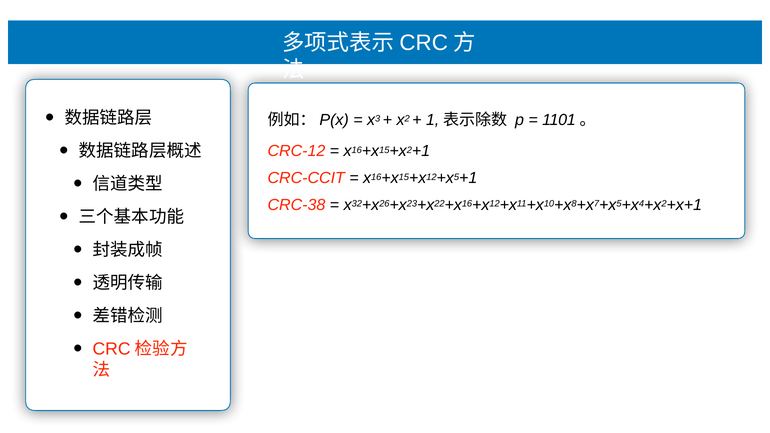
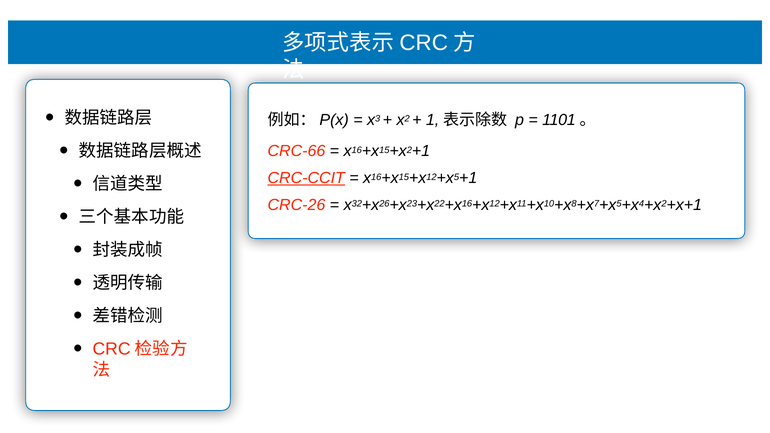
CRC-12: CRC-12 -> CRC-66
CRC-CCIT underline: none -> present
CRC-38: CRC-38 -> CRC-26
